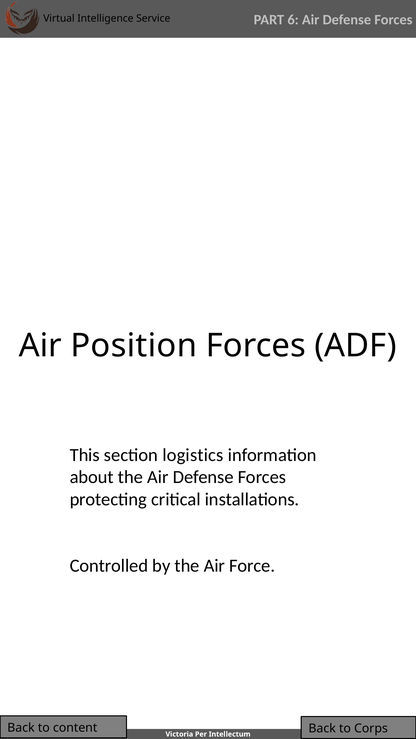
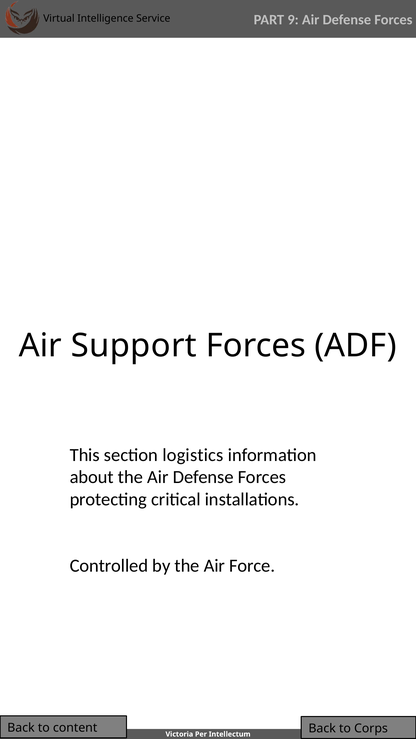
6: 6 -> 9
Position: Position -> Support
